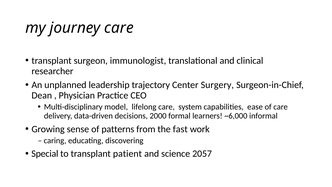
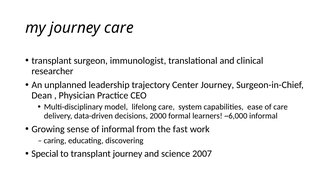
Center Surgery: Surgery -> Journey
of patterns: patterns -> informal
transplant patient: patient -> journey
2057: 2057 -> 2007
